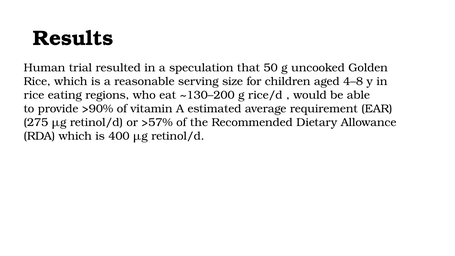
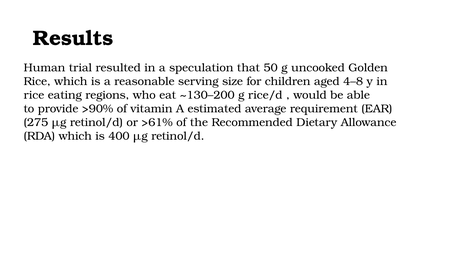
>57%: >57% -> >61%
